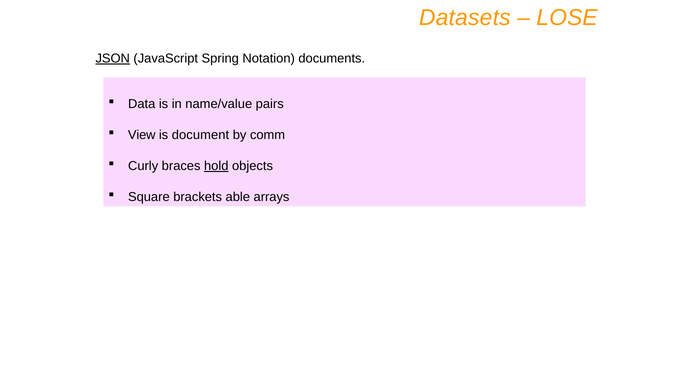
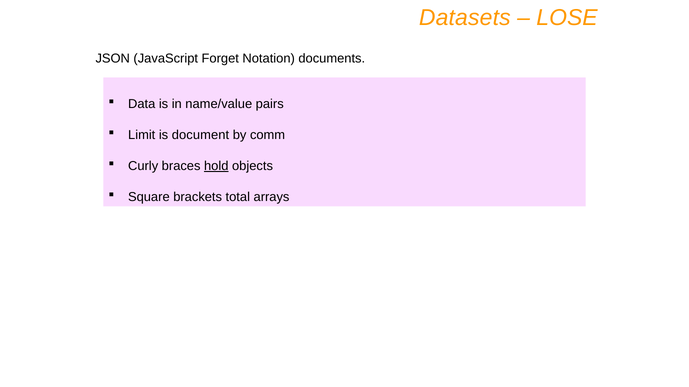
JSON underline: present -> none
Spring: Spring -> Forget
View: View -> Limit
able: able -> total
